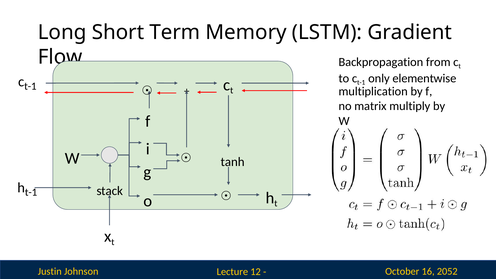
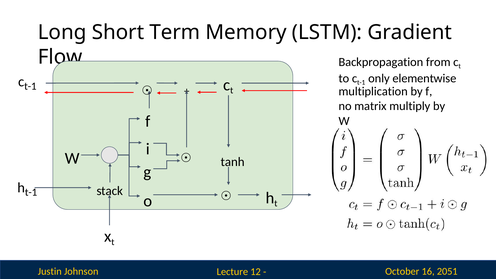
2052: 2052 -> 2051
